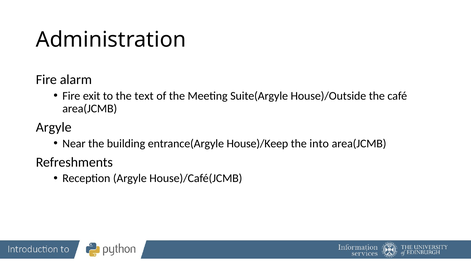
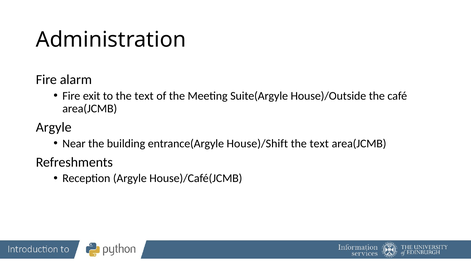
House)/Keep: House)/Keep -> House)/Shift
into at (319, 143): into -> text
